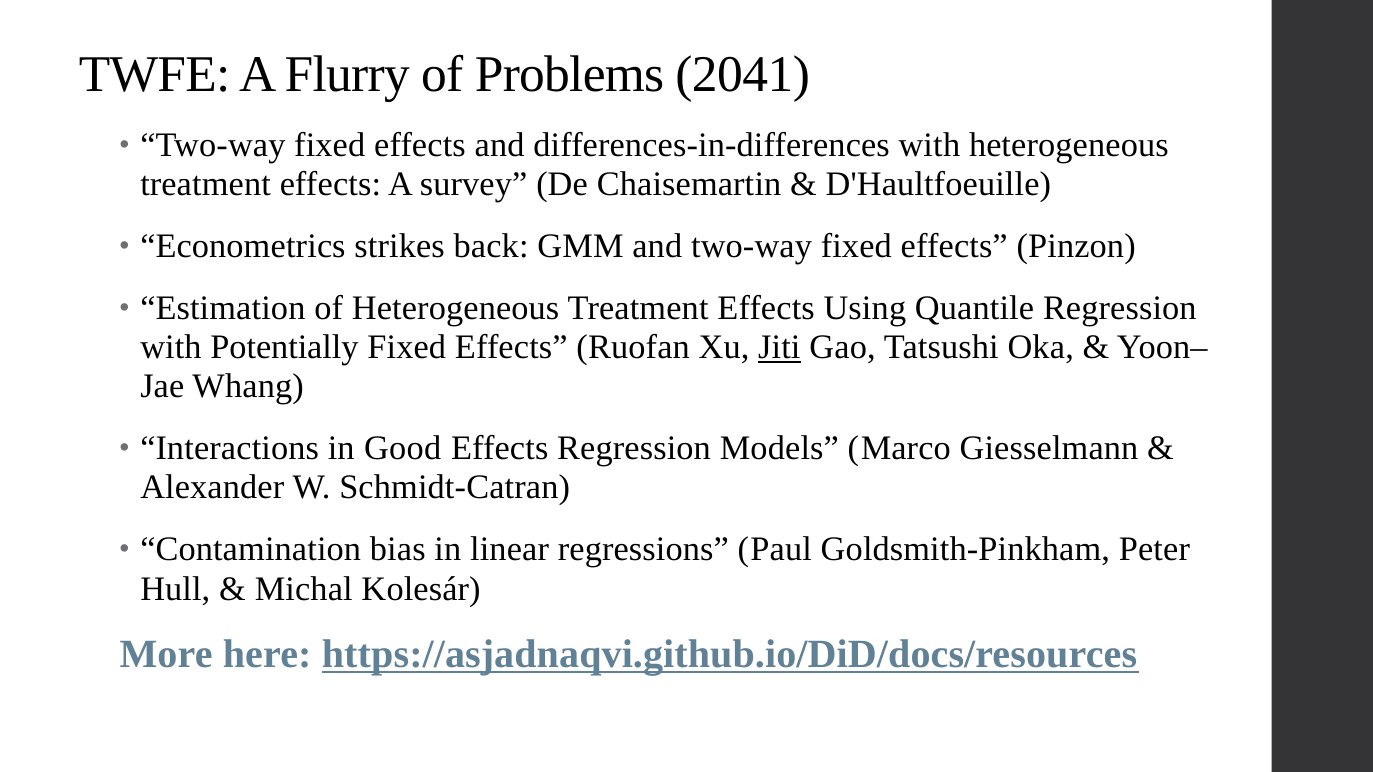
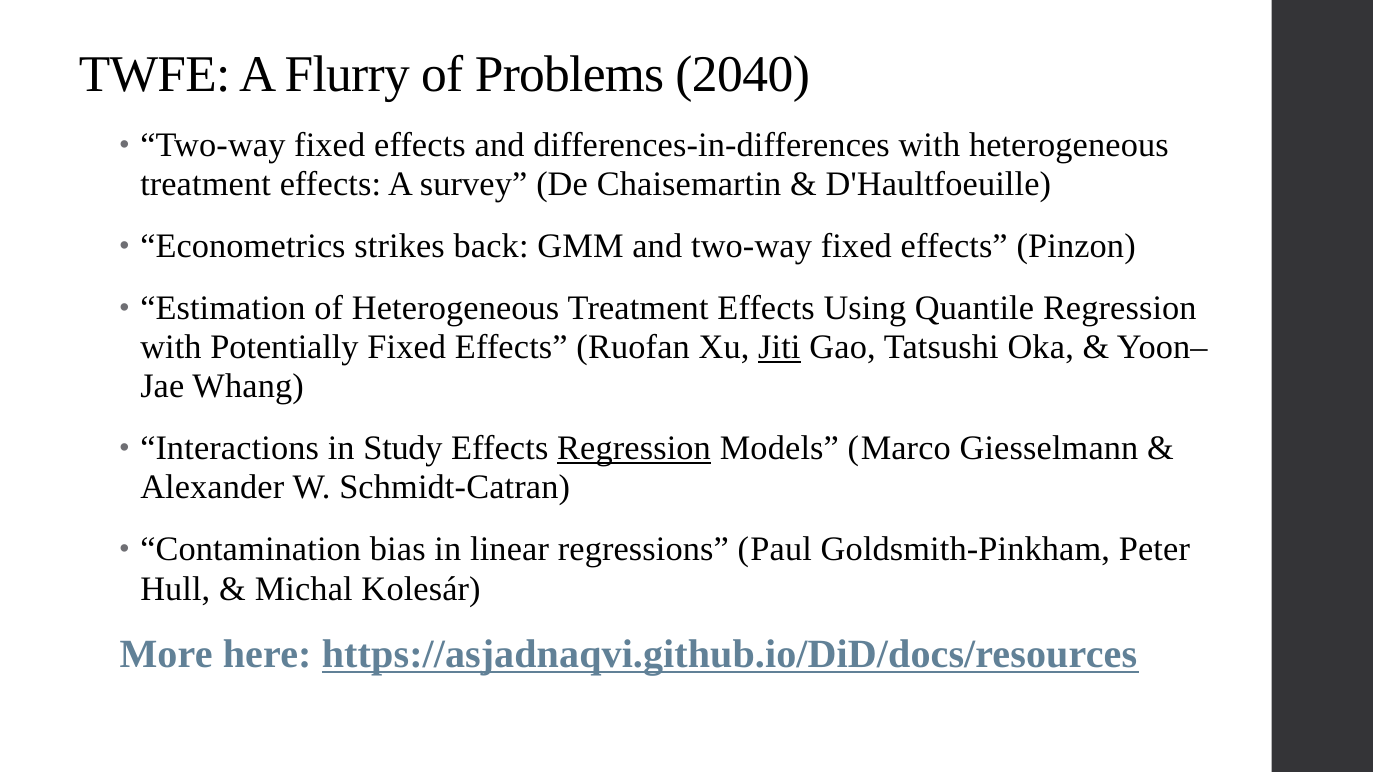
2041: 2041 -> 2040
Good: Good -> Study
Regression at (634, 449) underline: none -> present
